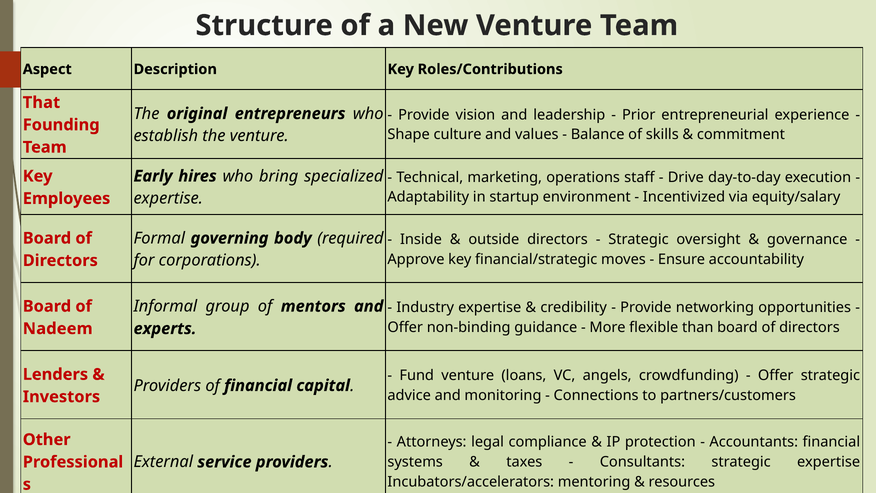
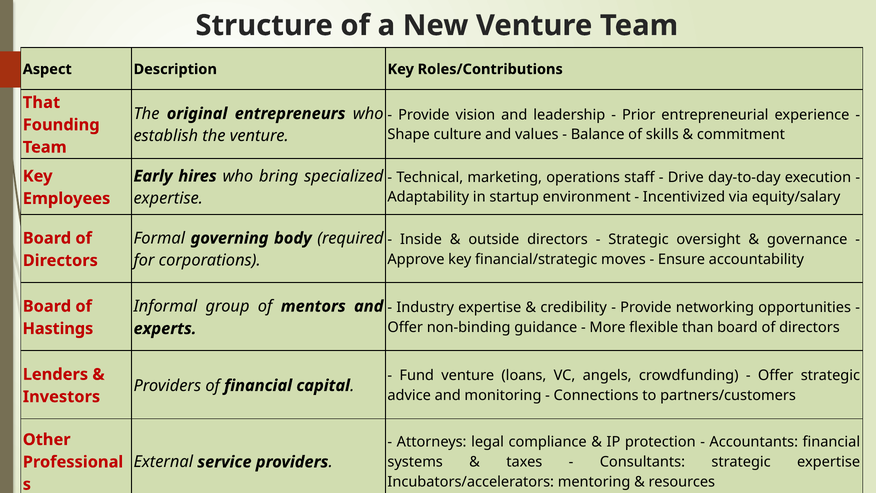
Nadeem: Nadeem -> Hastings
